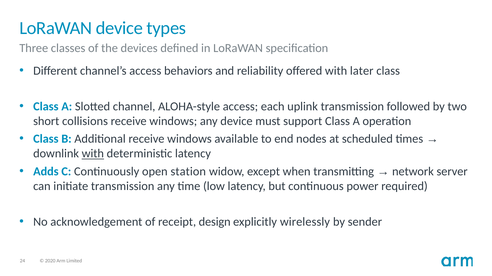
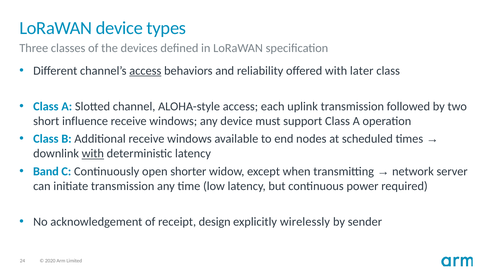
access at (145, 71) underline: none -> present
collisions: collisions -> influence
Adds: Adds -> Band
station: station -> shorter
